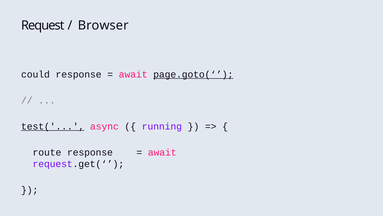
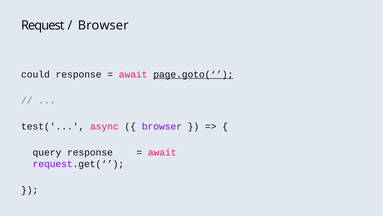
test( underline: present -> none
running at (162, 126): running -> browser
route: route -> query
